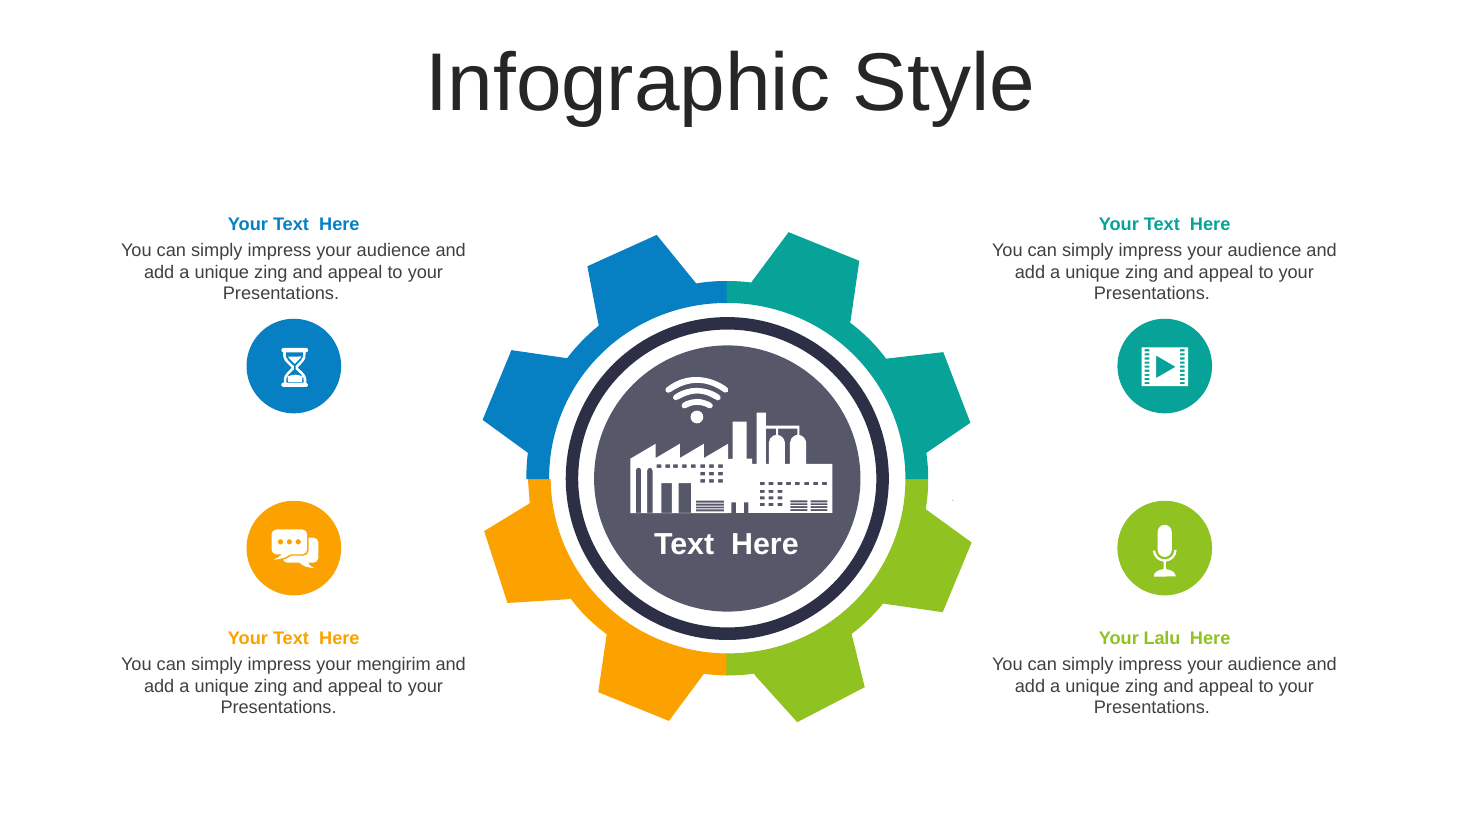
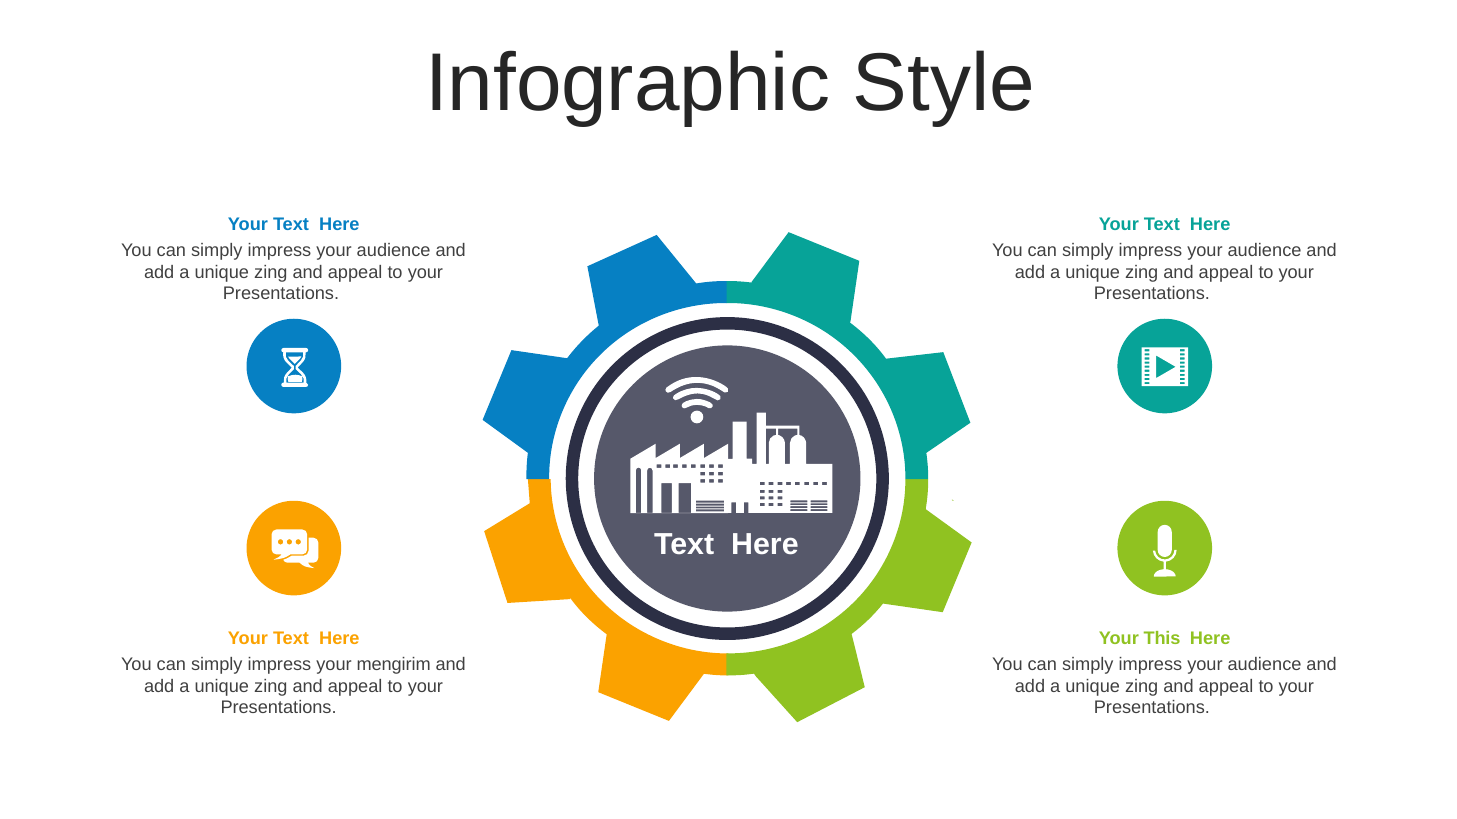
Lalu: Lalu -> This
